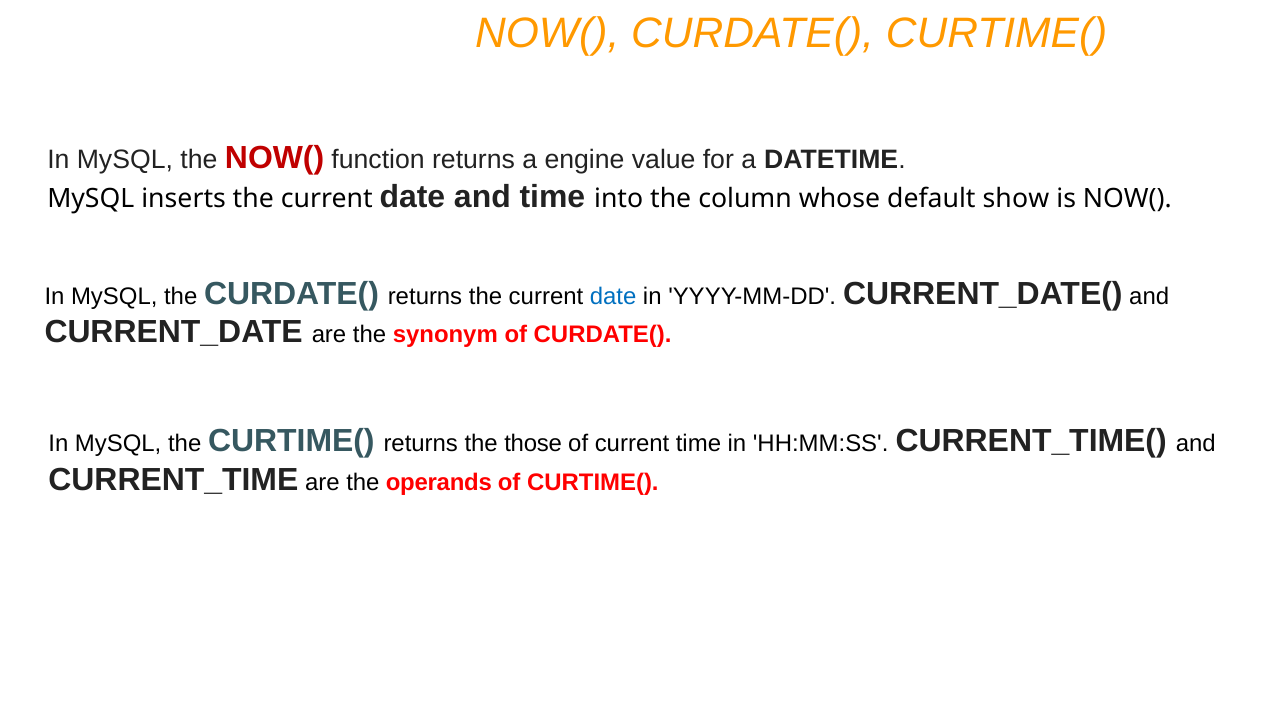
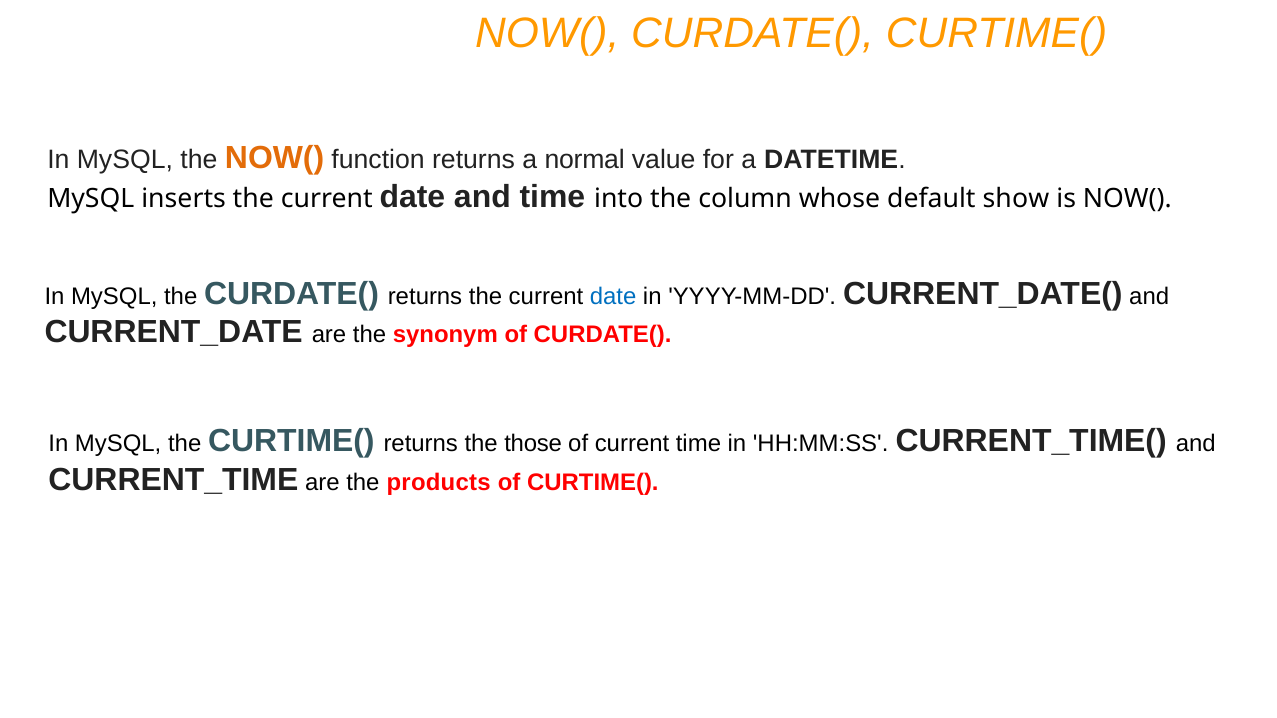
NOW( at (275, 158) colour: red -> orange
engine: engine -> normal
operands: operands -> products
